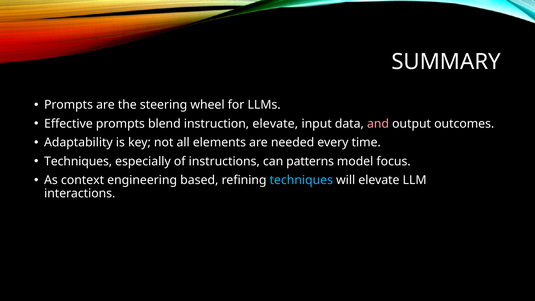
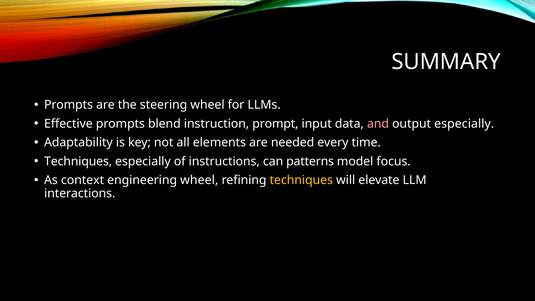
instruction elevate: elevate -> prompt
output outcomes: outcomes -> especially
engineering based: based -> wheel
techniques at (301, 180) colour: light blue -> yellow
